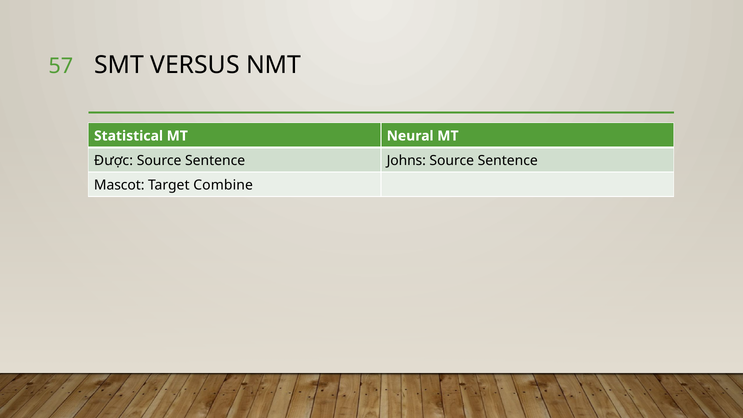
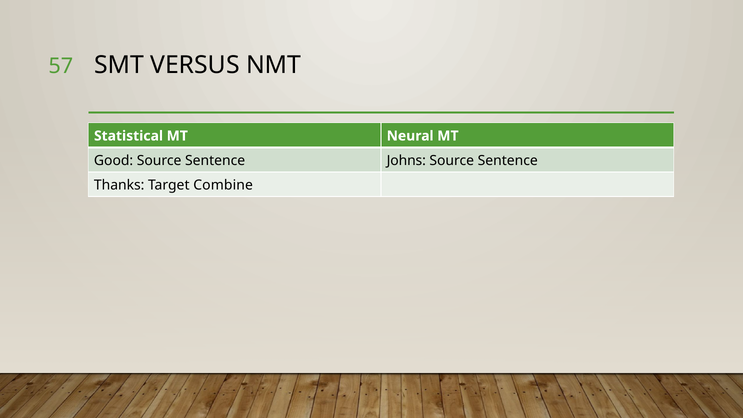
Được: Được -> Good
Mascot: Mascot -> Thanks
